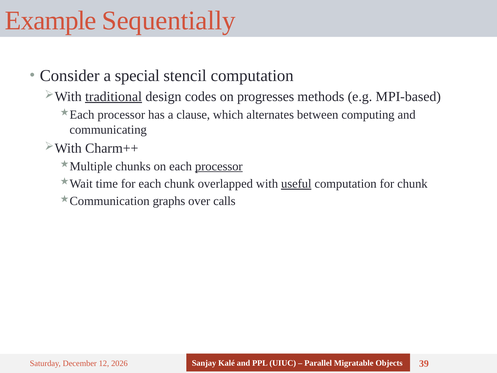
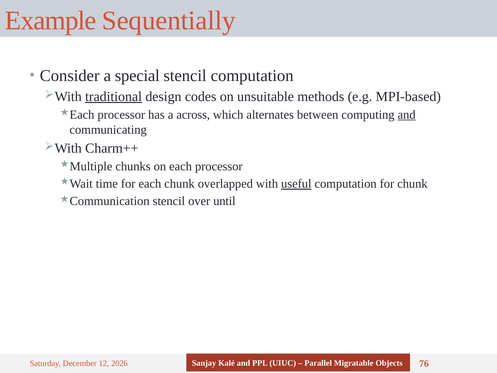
progresses: progresses -> unsuitable
clause: clause -> across
and at (407, 115) underline: none -> present
processor at (219, 166) underline: present -> none
graphs at (169, 201): graphs -> stencil
calls: calls -> until
39: 39 -> 76
